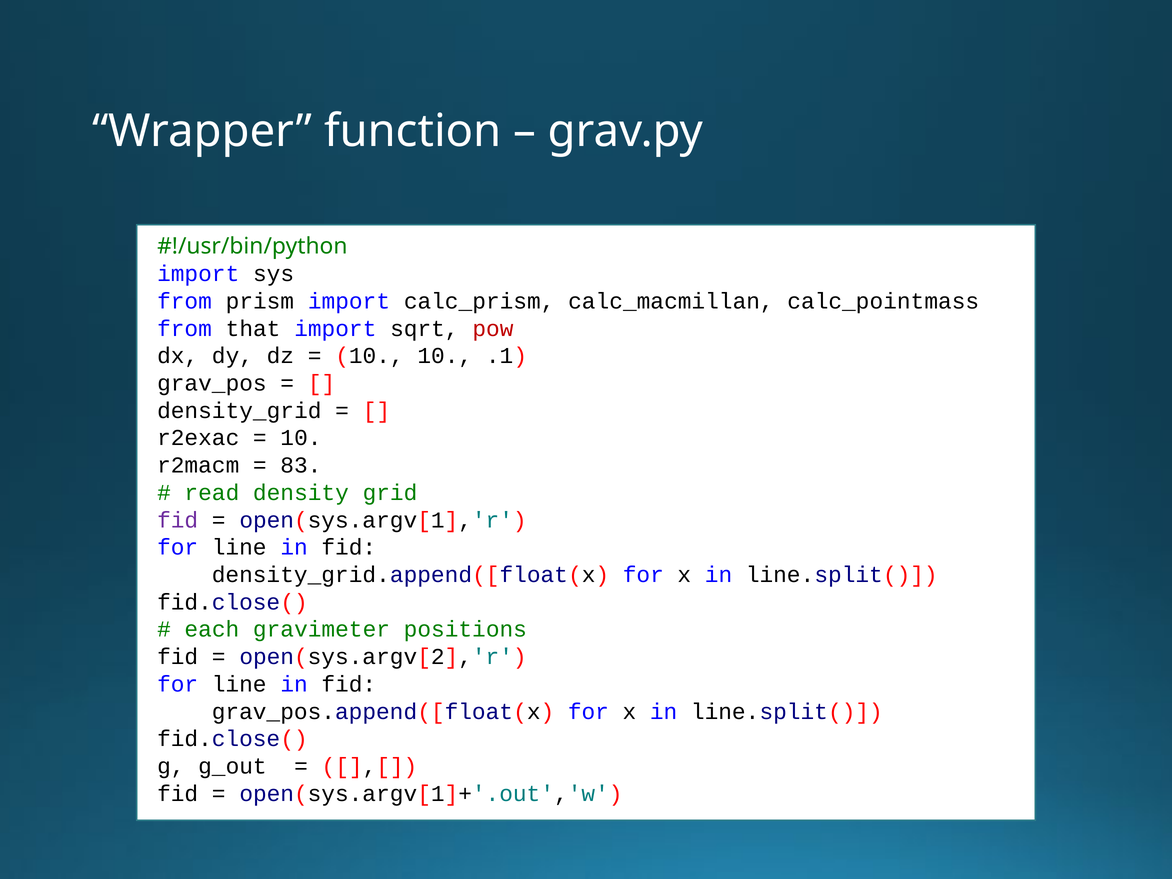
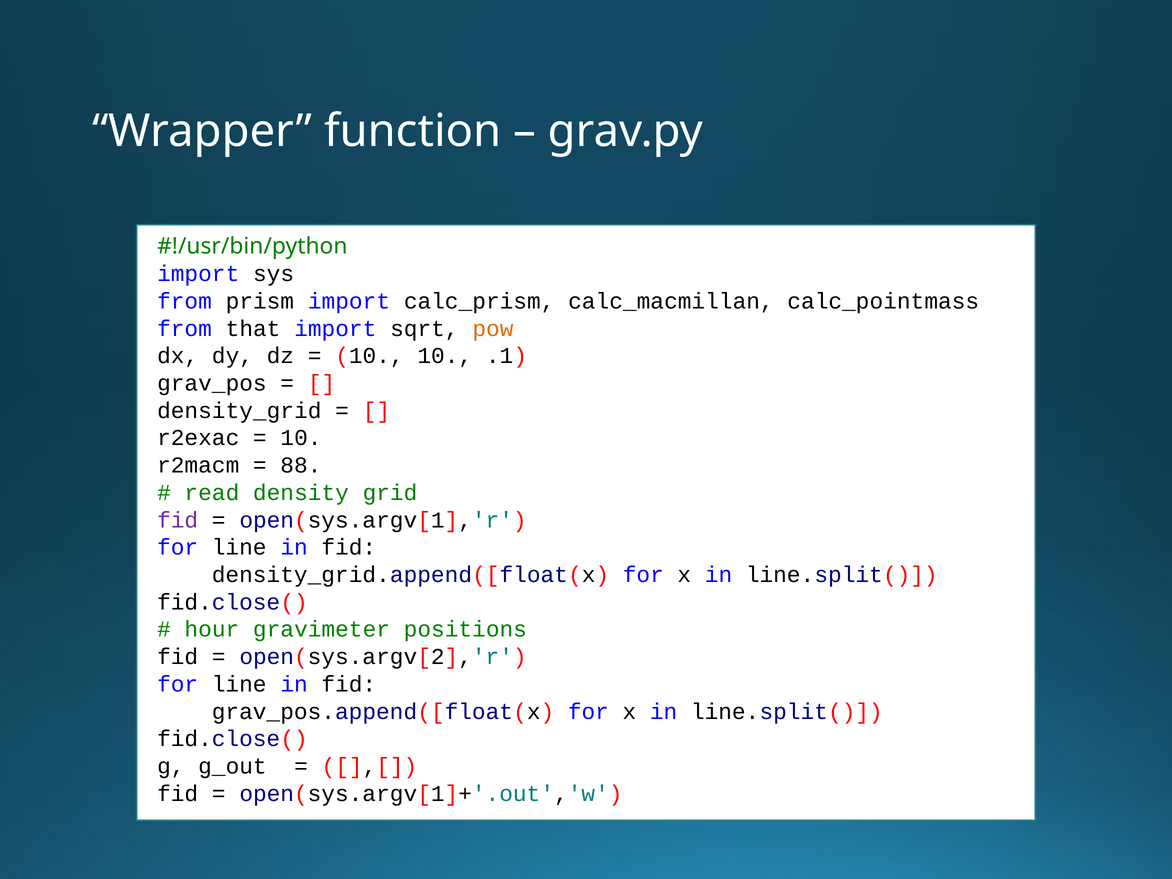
pow colour: red -> orange
83: 83 -> 88
each: each -> hour
